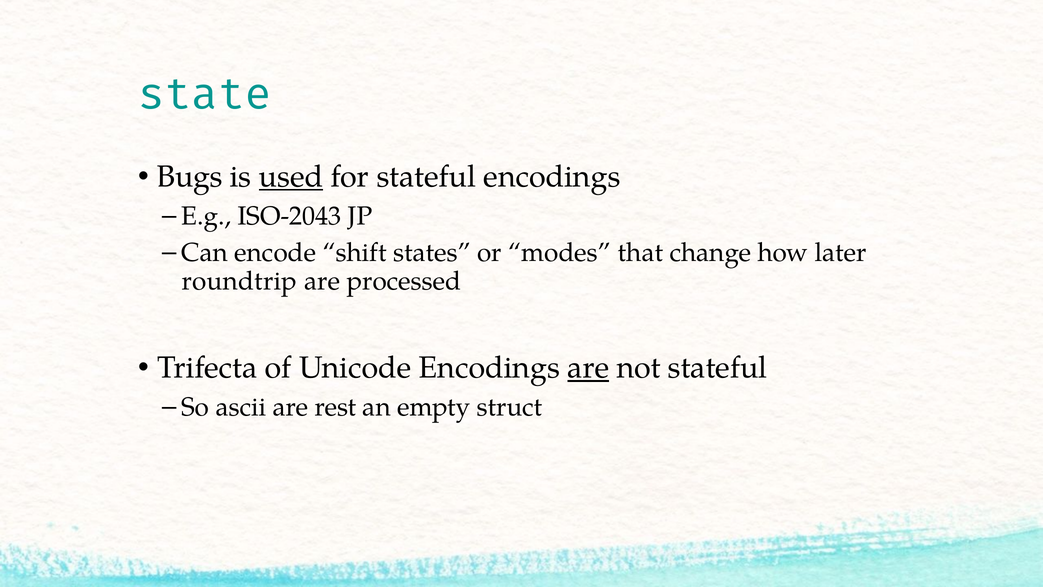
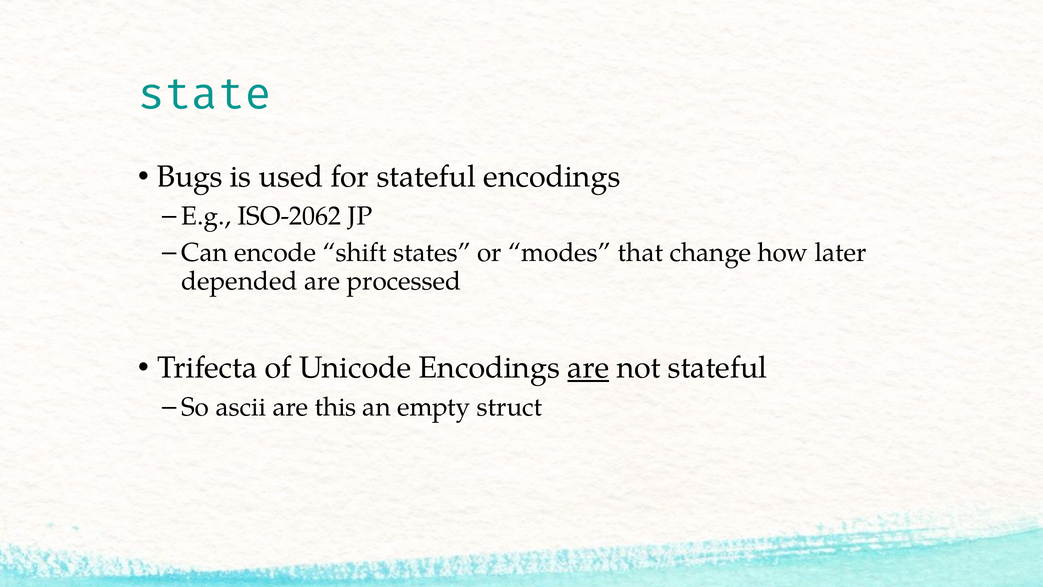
used underline: present -> none
ISO-2043: ISO-2043 -> ISO-2062
roundtrip: roundtrip -> depended
rest: rest -> this
